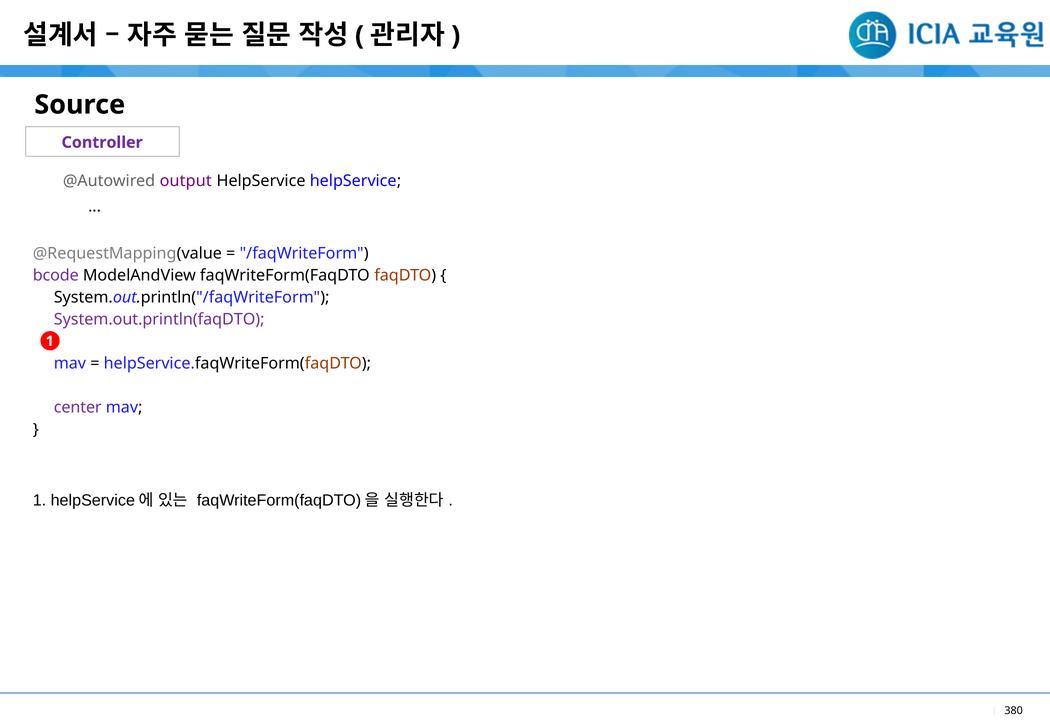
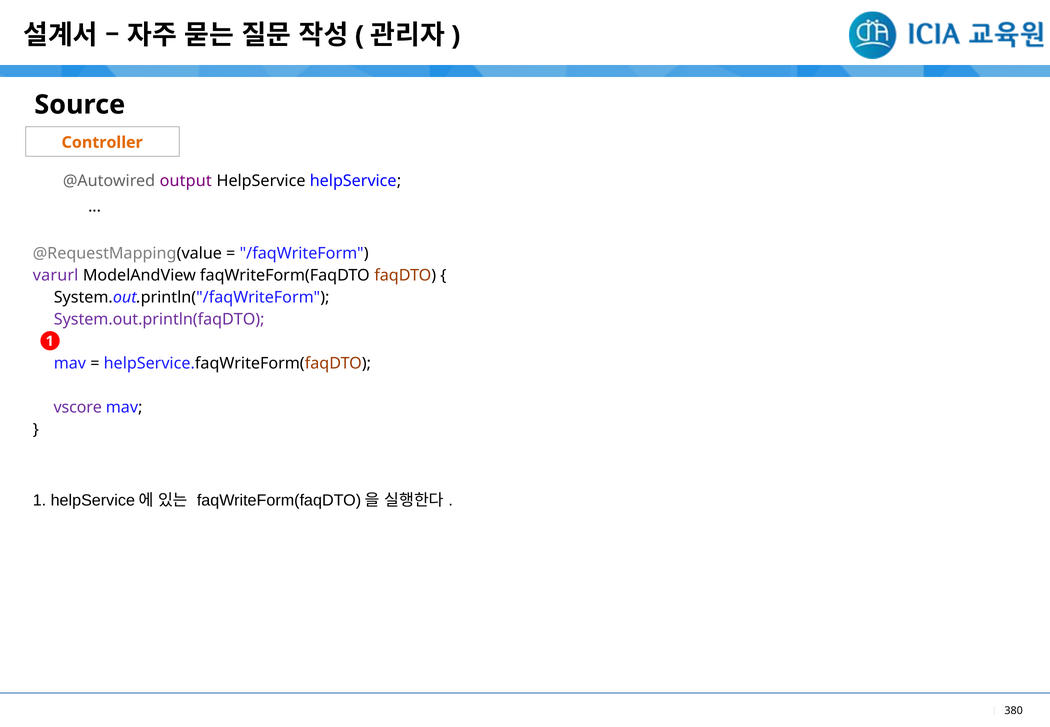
Controller colour: purple -> orange
bcode: bcode -> varurl
center: center -> vscore
